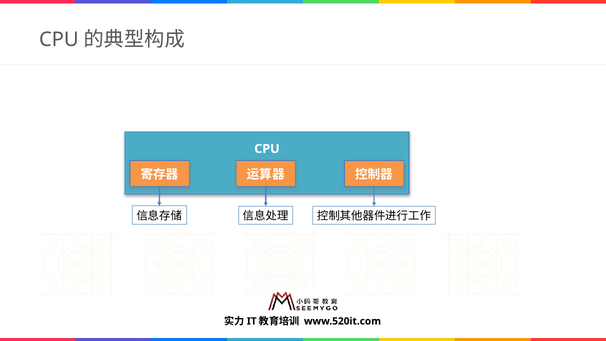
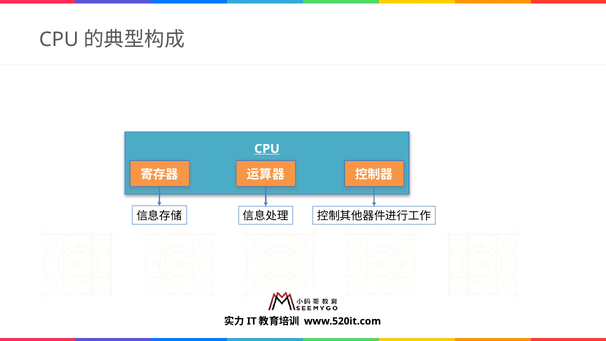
CPU at (267, 149) underline: none -> present
